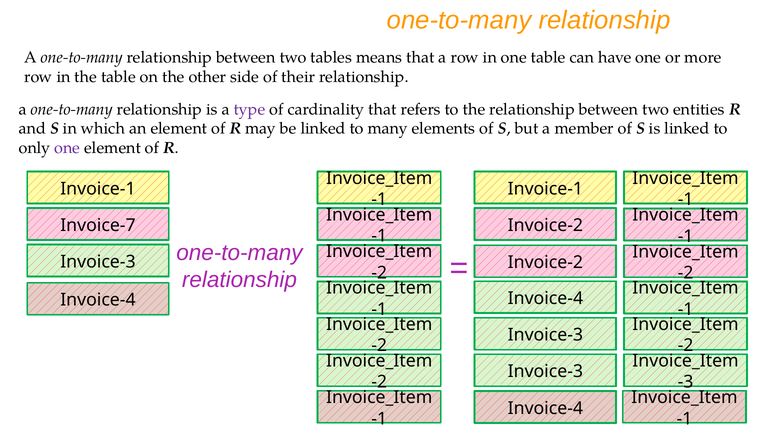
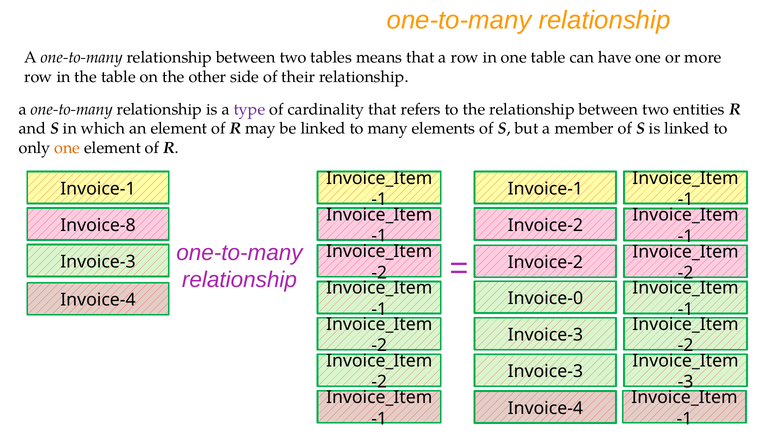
one at (67, 148) colour: purple -> orange
Invoice-7: Invoice-7 -> Invoice-8
Invoice-4 at (545, 298): Invoice-4 -> Invoice-0
